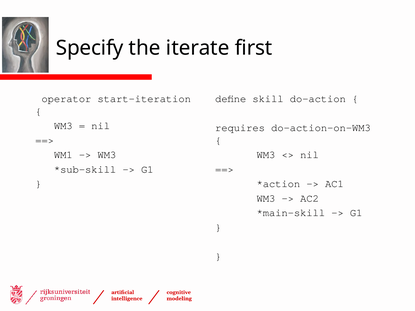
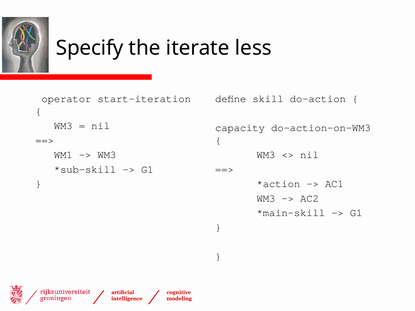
first: first -> less
requires: requires -> capacity
